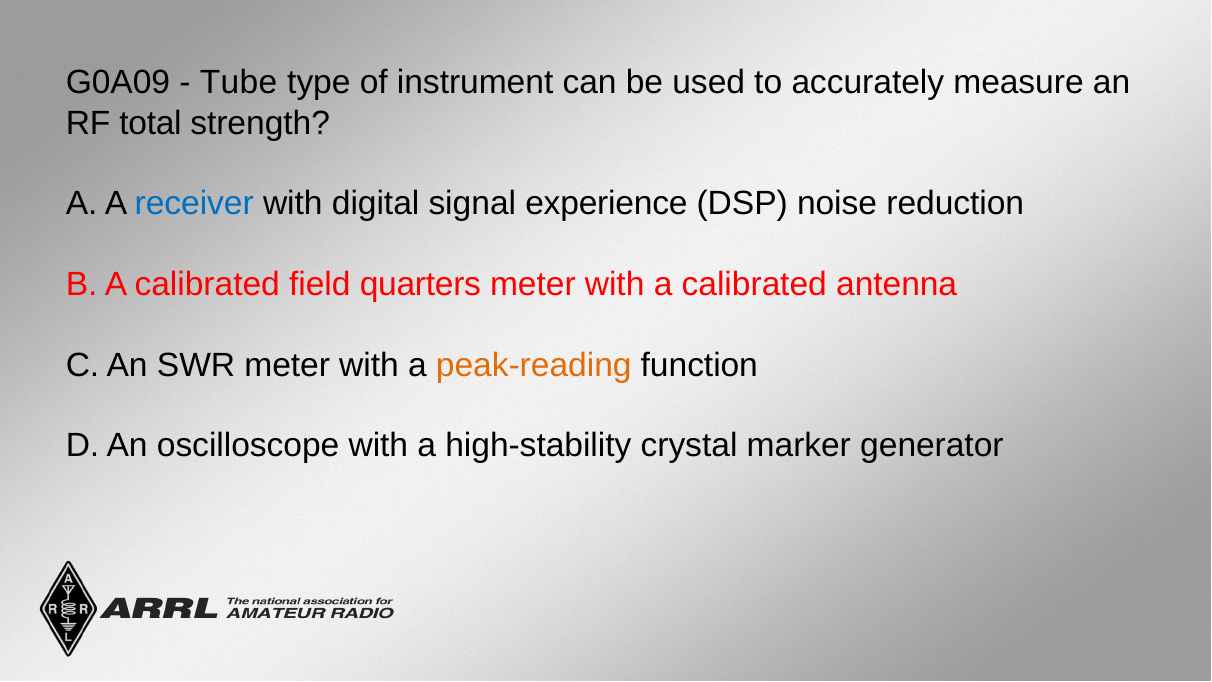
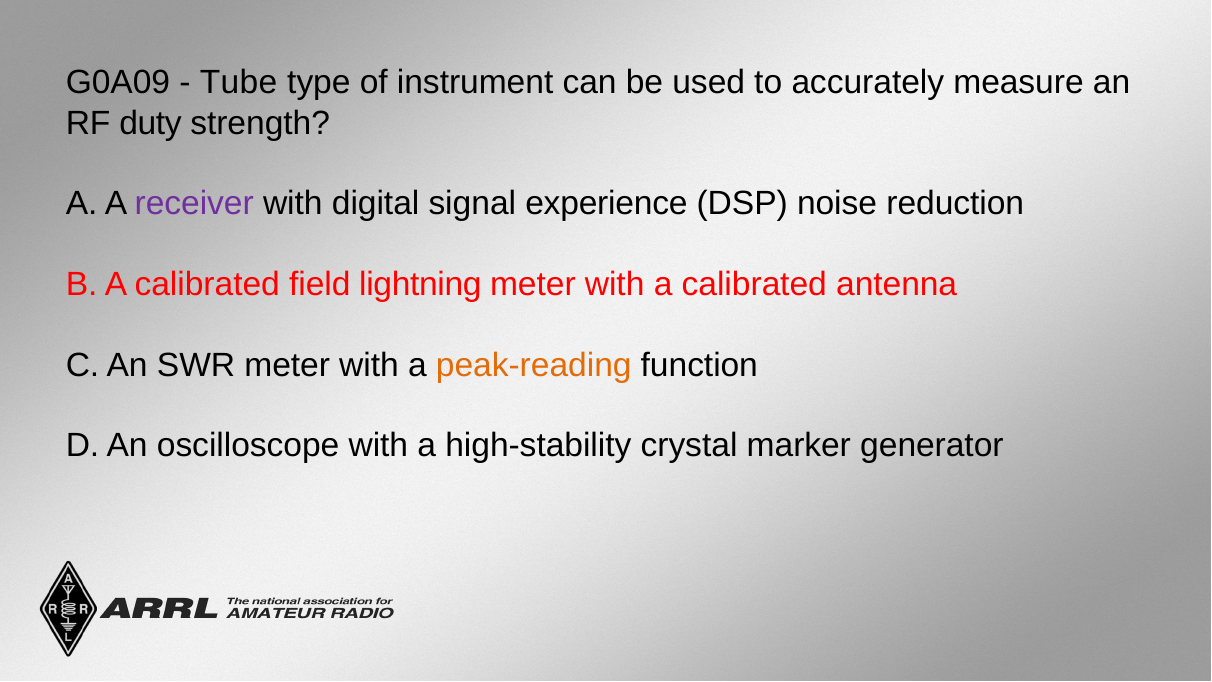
total: total -> duty
receiver colour: blue -> purple
quarters: quarters -> lightning
